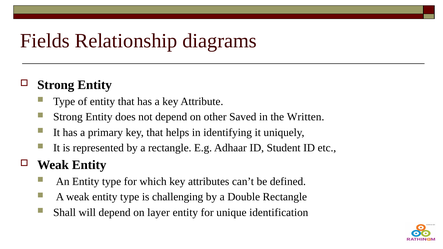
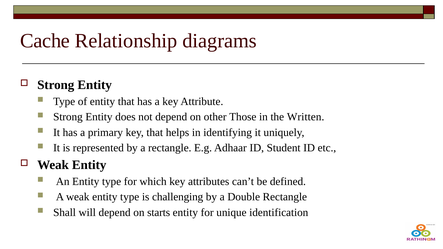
Fields: Fields -> Cache
Saved: Saved -> Those
layer: layer -> starts
